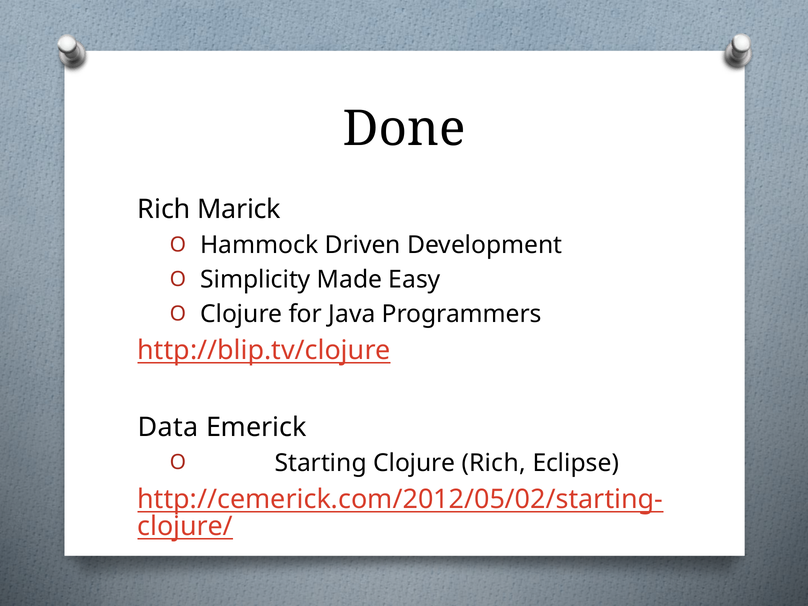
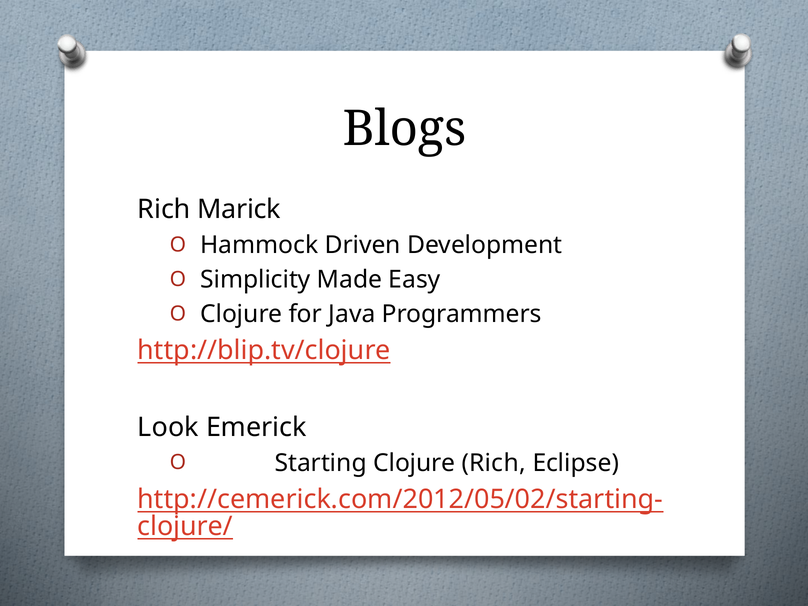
Done: Done -> Blogs
Data: Data -> Look
